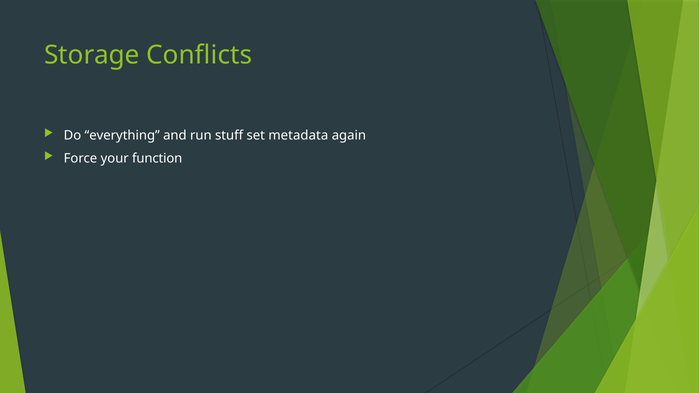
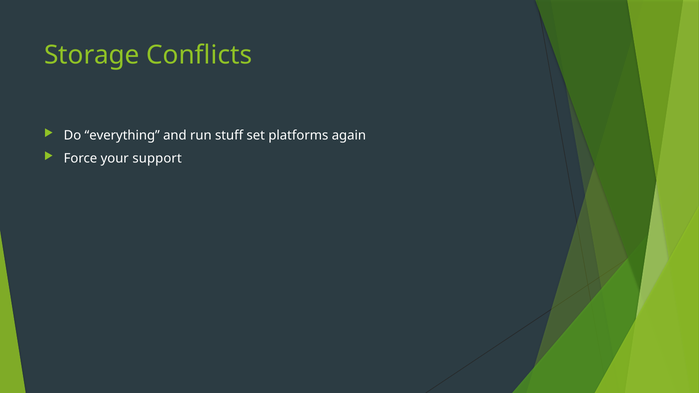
metadata: metadata -> platforms
function: function -> support
